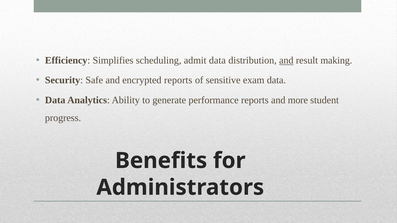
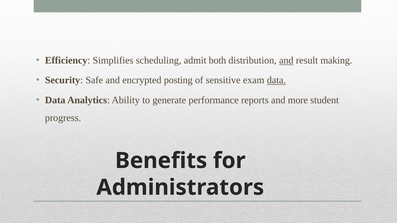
admit data: data -> both
encrypted reports: reports -> posting
data at (276, 80) underline: none -> present
